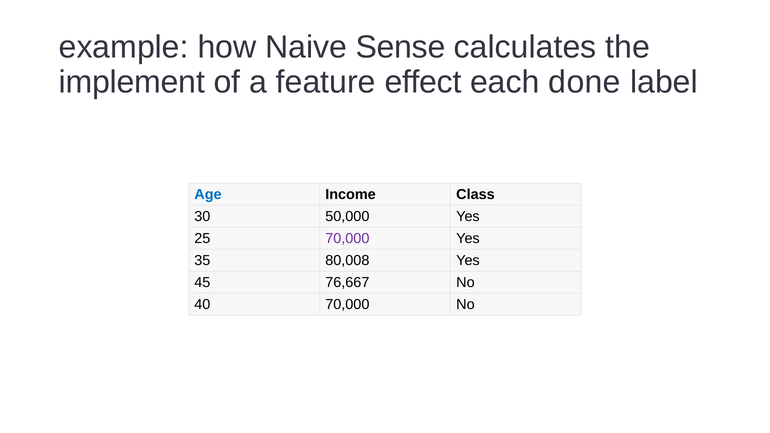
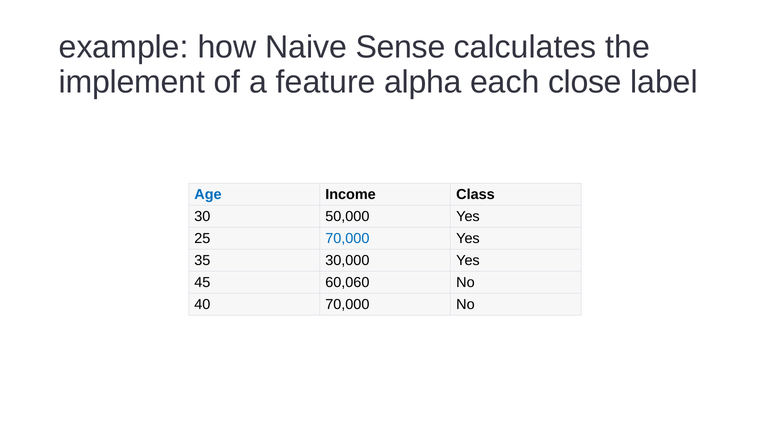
effect: effect -> alpha
done: done -> close
70,000 at (347, 239) colour: purple -> blue
80,008: 80,008 -> 30,000
76,667: 76,667 -> 60,060
